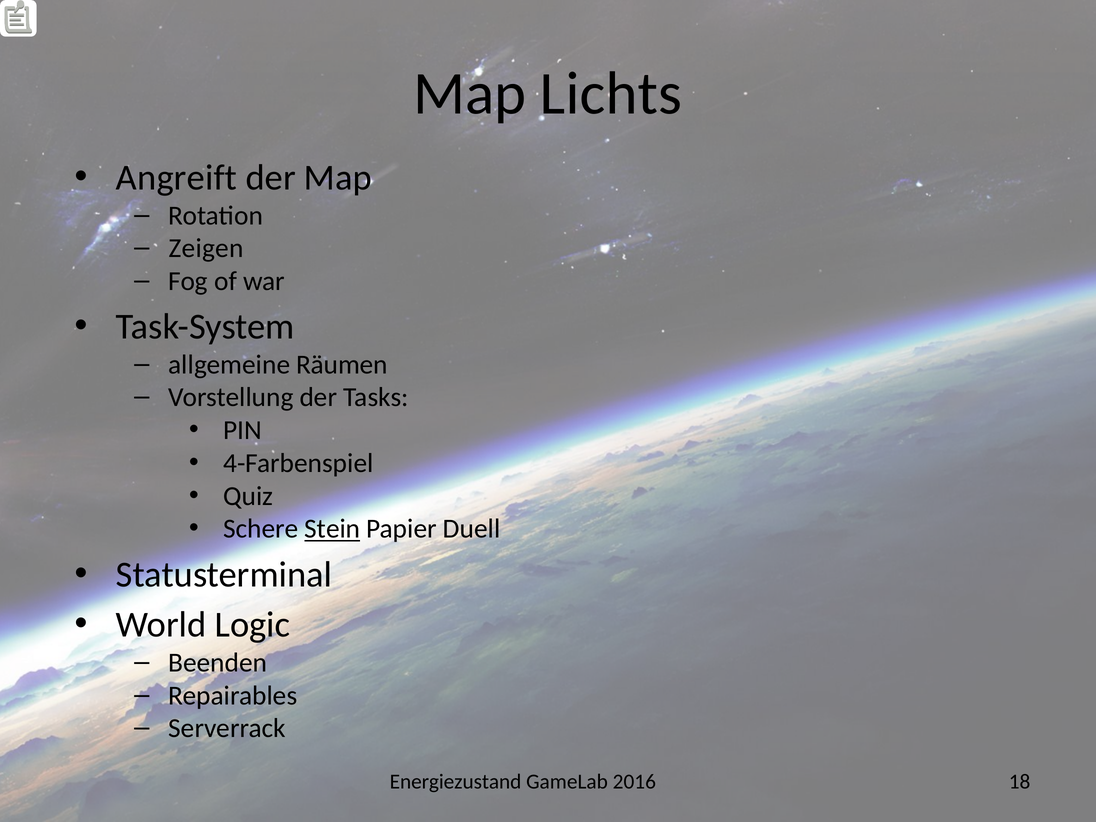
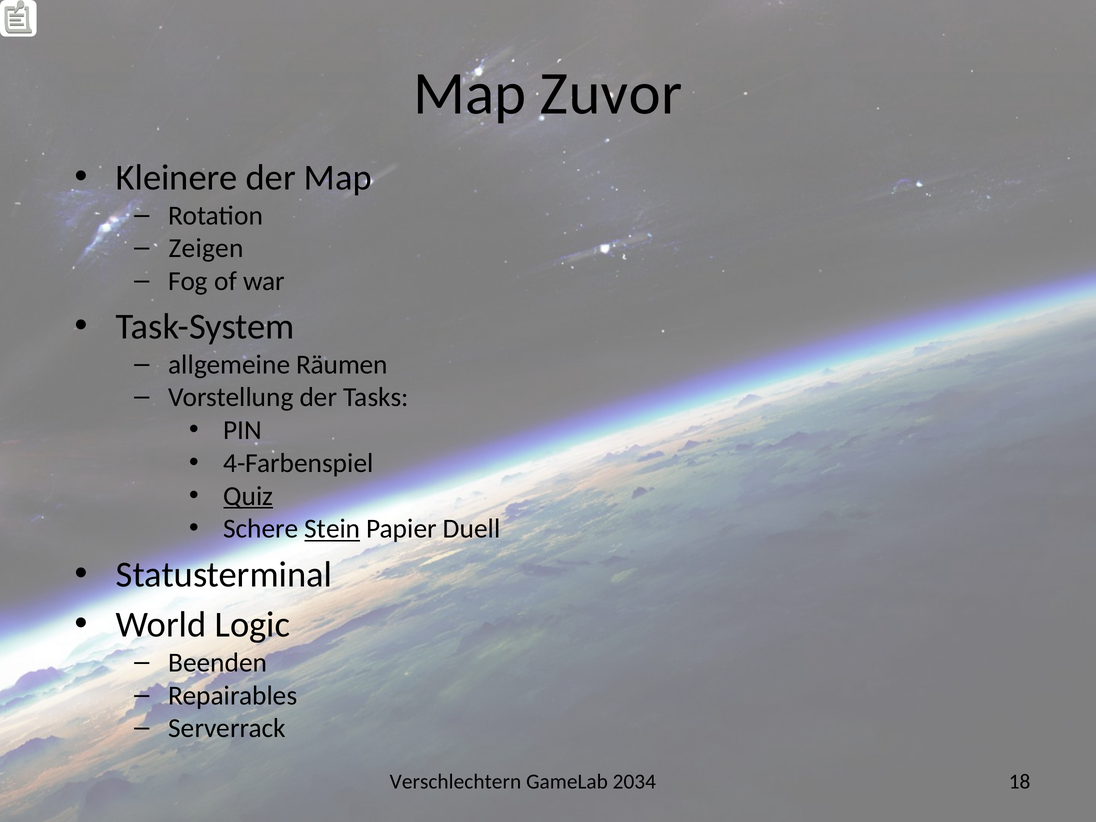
Lichts: Lichts -> Zuvor
Angreift: Angreift -> Kleinere
Quiz underline: none -> present
Energiezustand: Energiezustand -> Verschlechtern
2016: 2016 -> 2034
